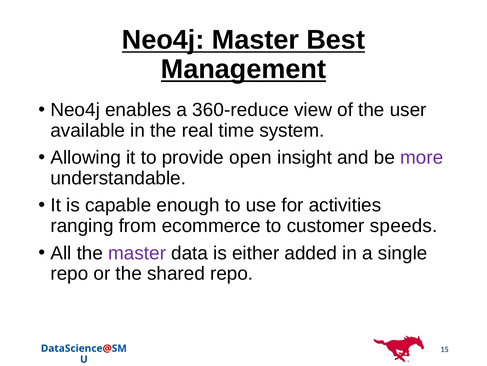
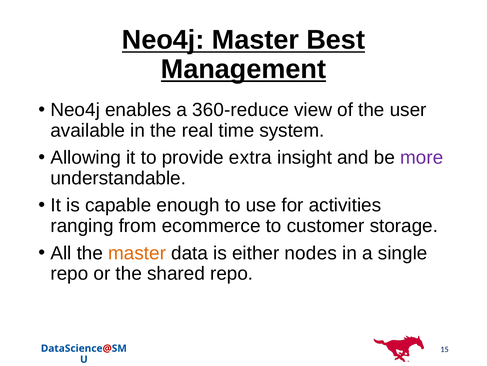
open: open -> extra
speeds: speeds -> storage
master at (137, 253) colour: purple -> orange
added: added -> nodes
